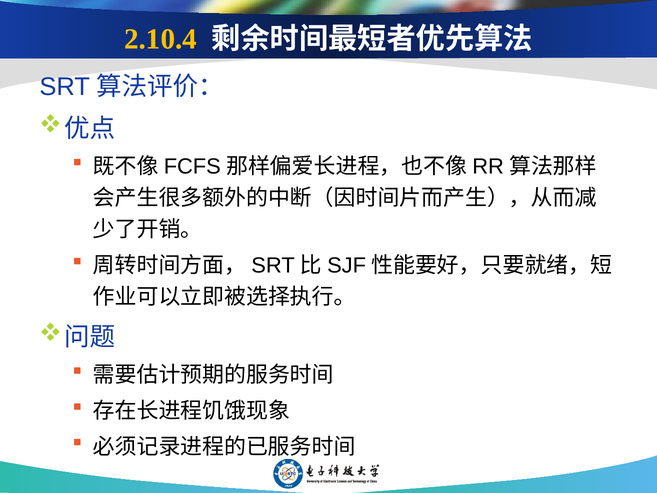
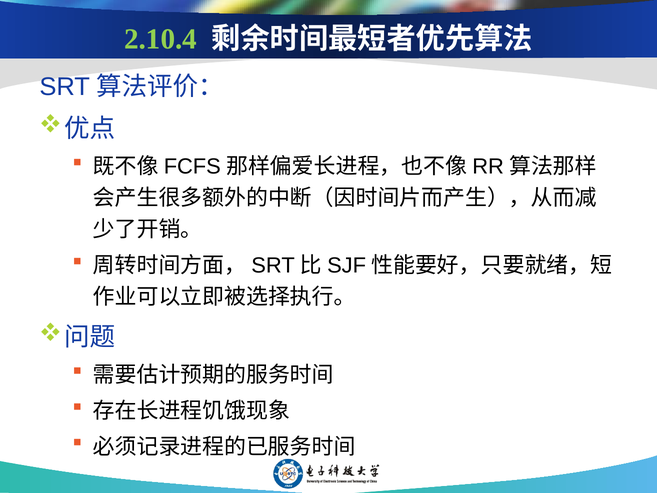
2.10.4 colour: yellow -> light green
